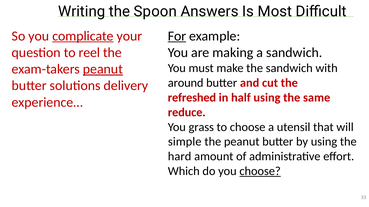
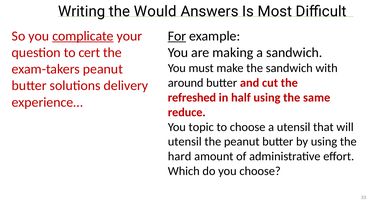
Spoon: Spoon -> Would
reel: reel -> cert
peanut at (103, 69) underline: present -> none
grass: grass -> topic
simple at (185, 142): simple -> utensil
choose at (260, 172) underline: present -> none
